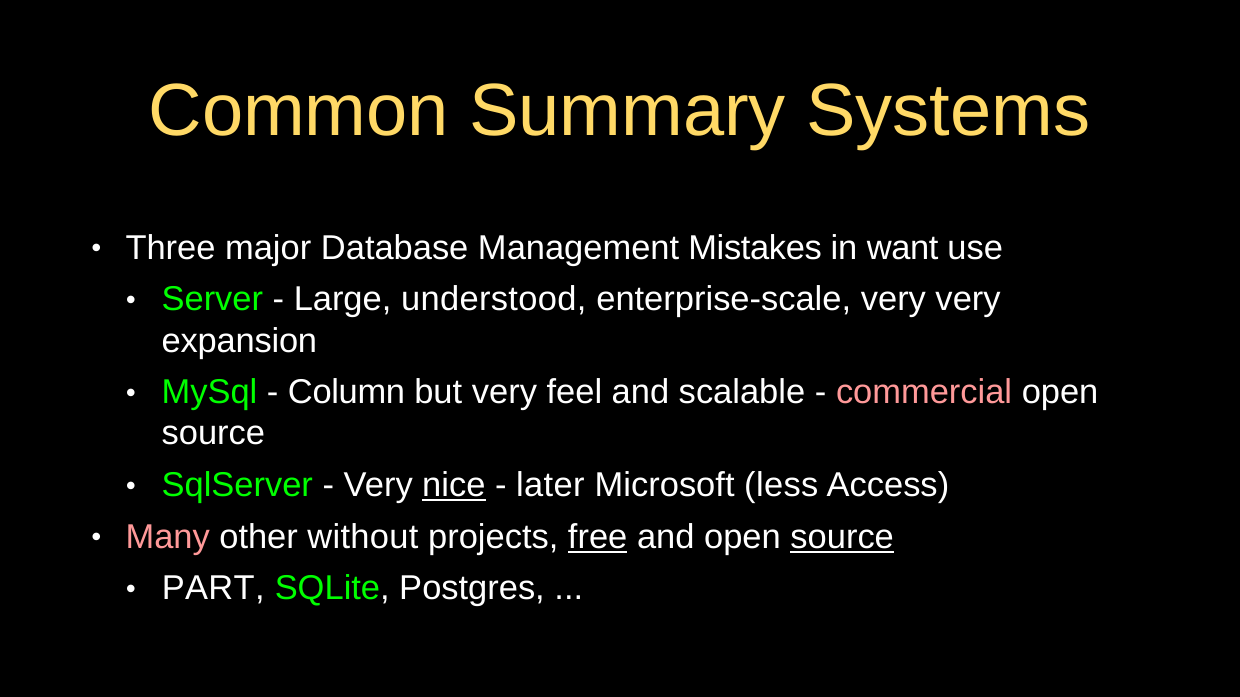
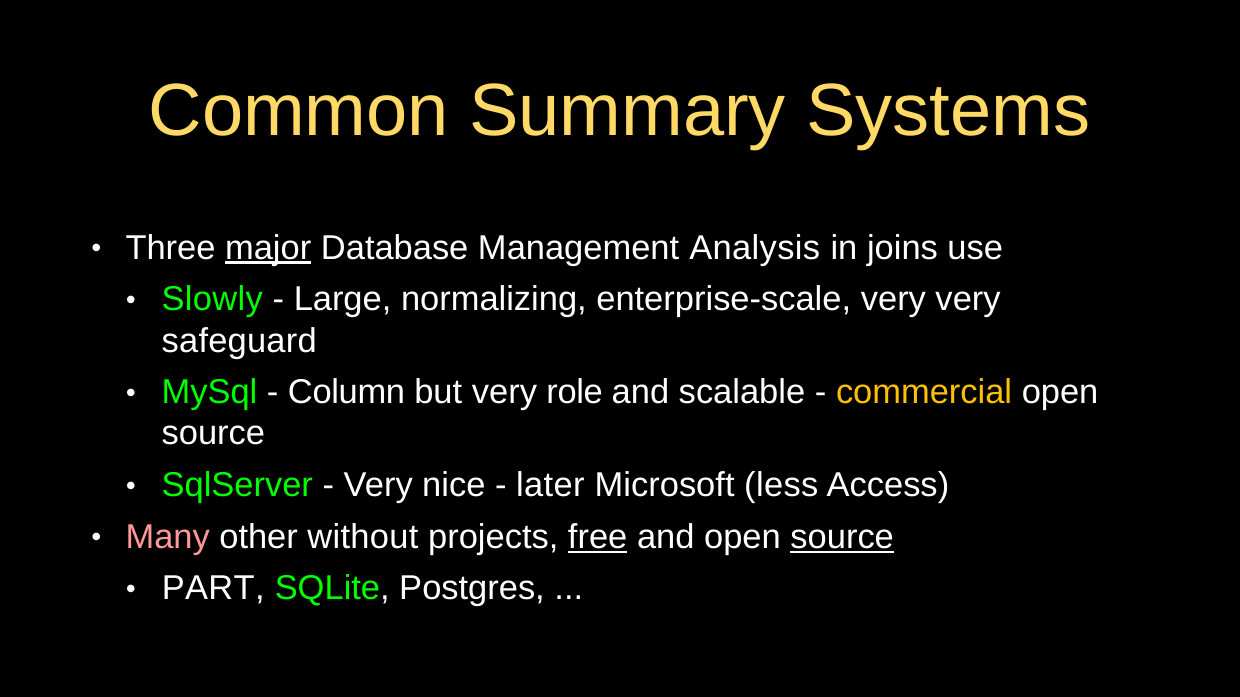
major underline: none -> present
Mistakes: Mistakes -> Analysis
want: want -> joins
Server: Server -> Slowly
understood: understood -> normalizing
expansion: expansion -> safeguard
feel: feel -> role
commercial colour: pink -> yellow
nice underline: present -> none
